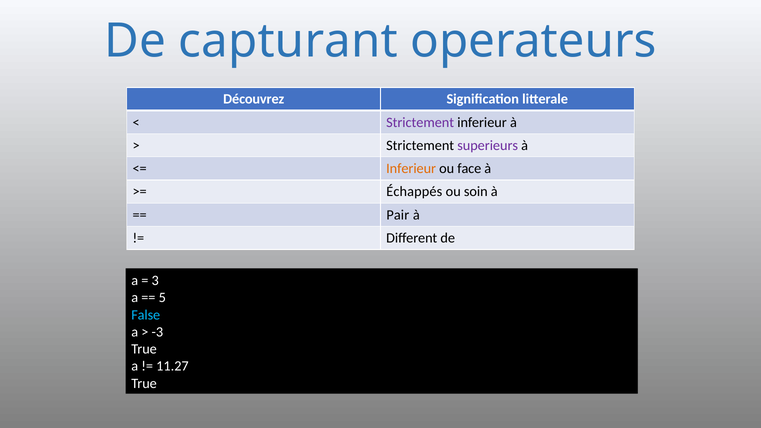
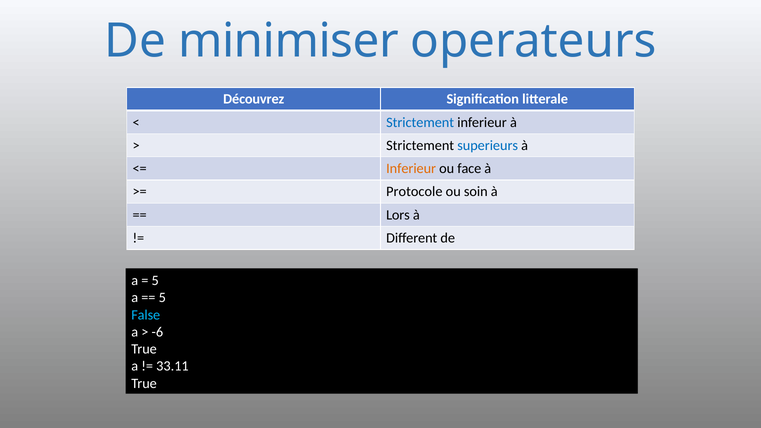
capturant: capturant -> minimiser
Strictement at (420, 122) colour: purple -> blue
superieurs colour: purple -> blue
Échappés: Échappés -> Protocole
Pair: Pair -> Lors
3 at (155, 281): 3 -> 5
-3: -3 -> -6
11.27: 11.27 -> 33.11
